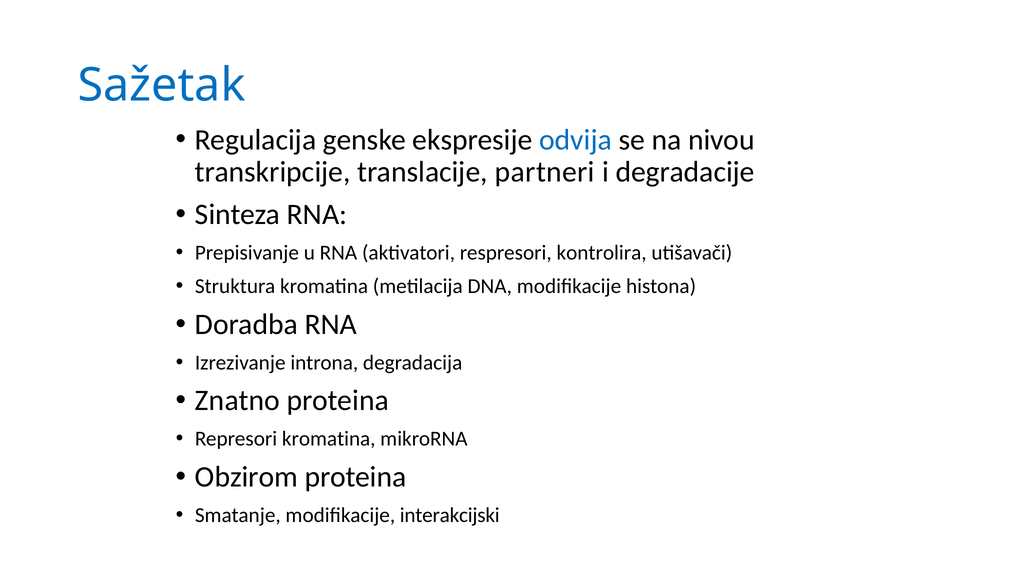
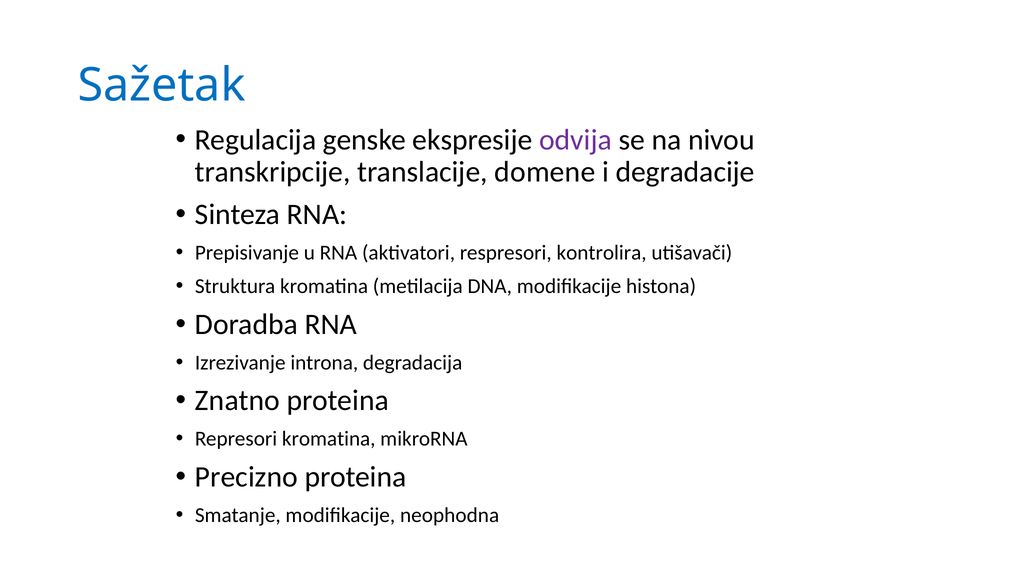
odvija colour: blue -> purple
partneri: partneri -> domene
Obzirom: Obzirom -> Precizno
interakcijski: interakcijski -> neophodna
